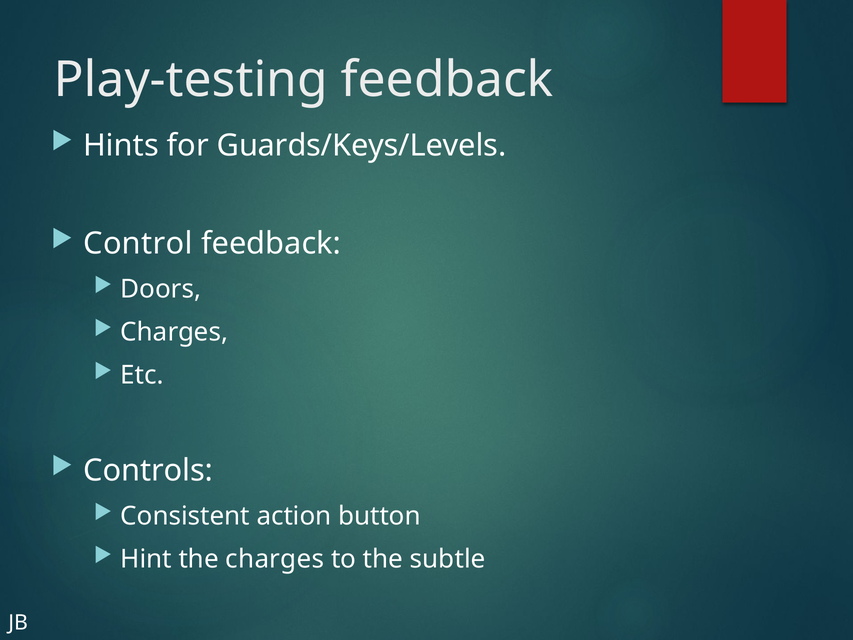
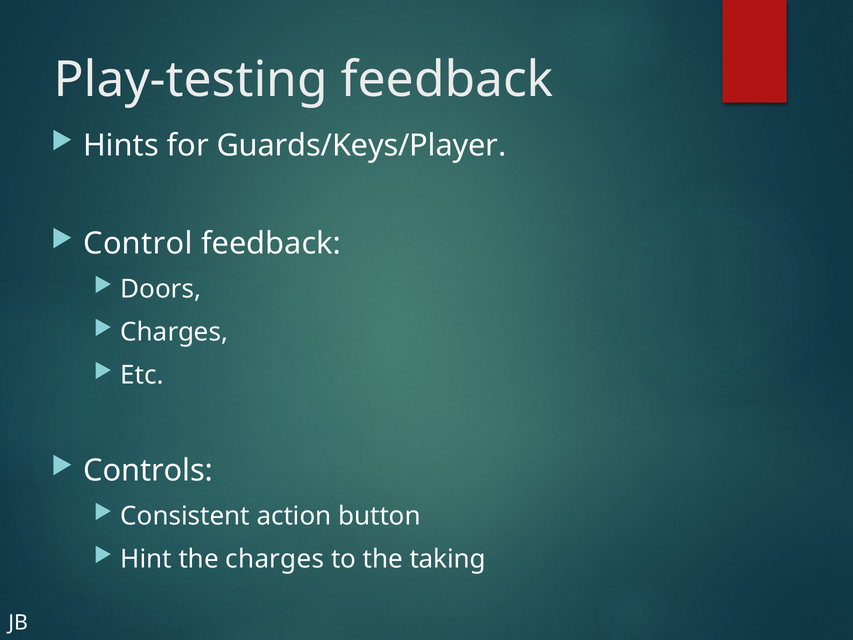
Guards/Keys/Levels: Guards/Keys/Levels -> Guards/Keys/Player
subtle: subtle -> taking
